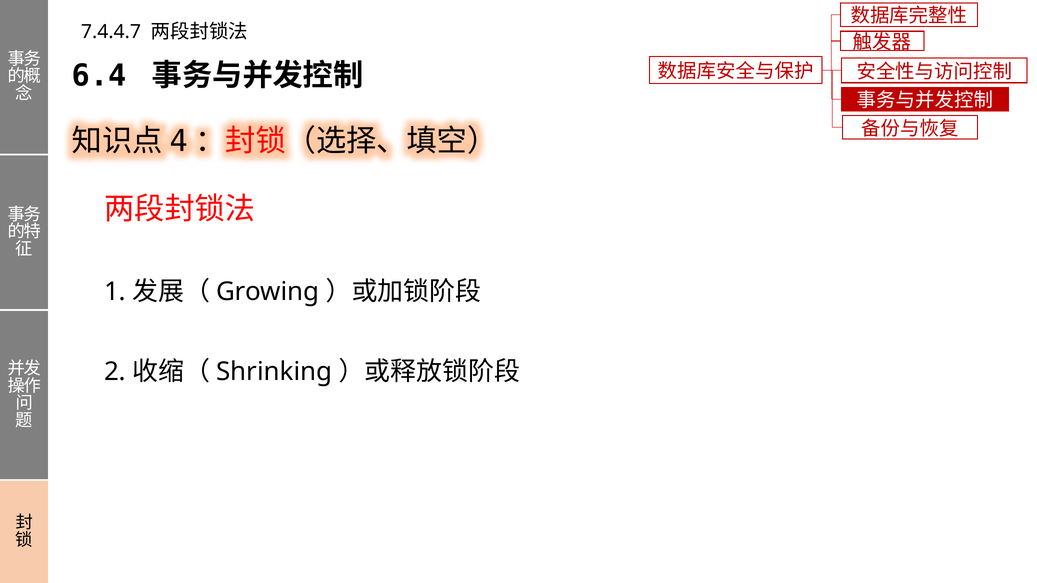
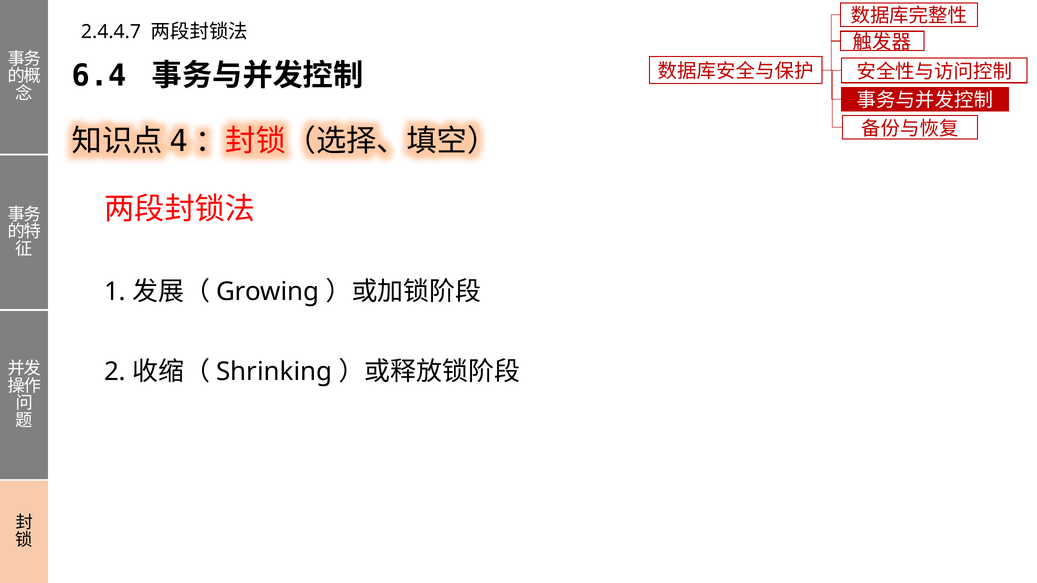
7.4.4.7: 7.4.4.7 -> 2.4.4.7
